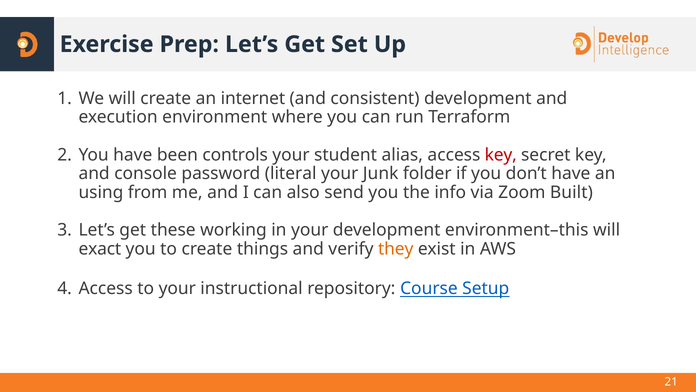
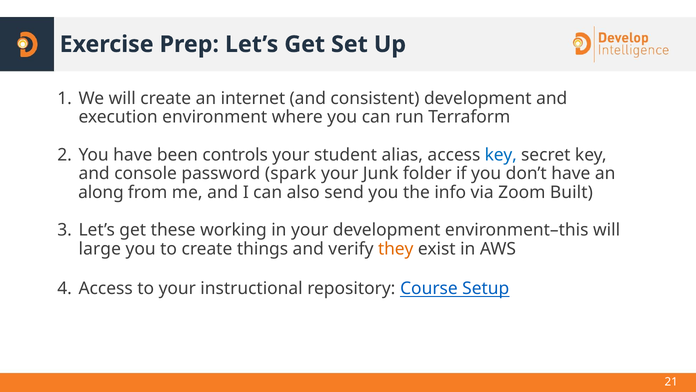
key at (501, 155) colour: red -> blue
literal: literal -> spark
using: using -> along
exact: exact -> large
